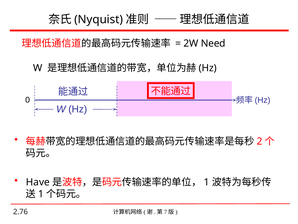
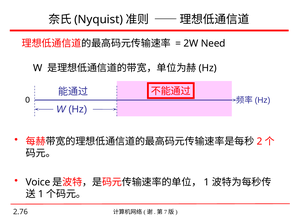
Have: Have -> Voice
